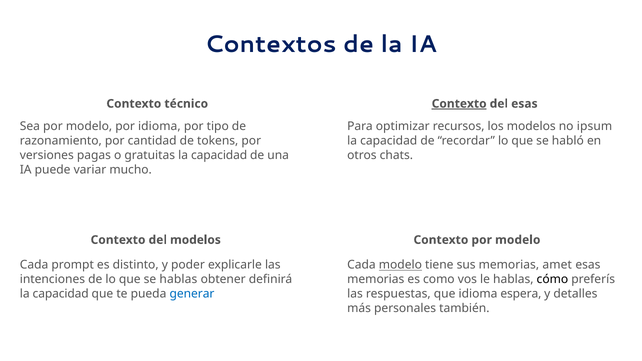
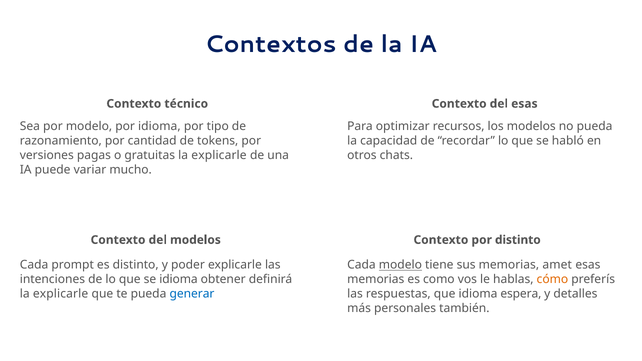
Contexto at (459, 104) underline: present -> none
no ipsum: ipsum -> pueda
gratuitas la capacidad: capacidad -> explicarle
Contexto por modelo: modelo -> distinto
se hablas: hablas -> idioma
cómo colour: black -> orange
capacidad at (61, 294): capacidad -> explicarle
